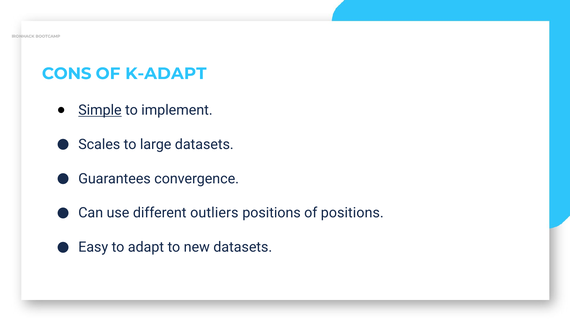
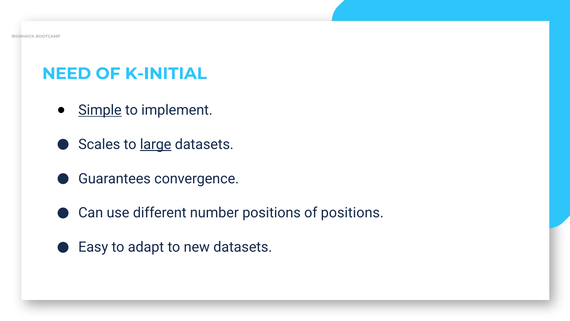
CONS: CONS -> NEED
K-ADAPT: K-ADAPT -> K-INITIAL
large underline: none -> present
outliers: outliers -> number
